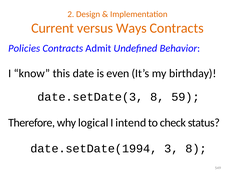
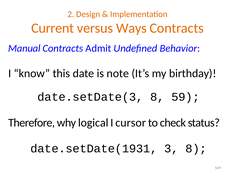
Policies: Policies -> Manual
even: even -> note
intend: intend -> cursor
date.setDate(1994: date.setDate(1994 -> date.setDate(1931
